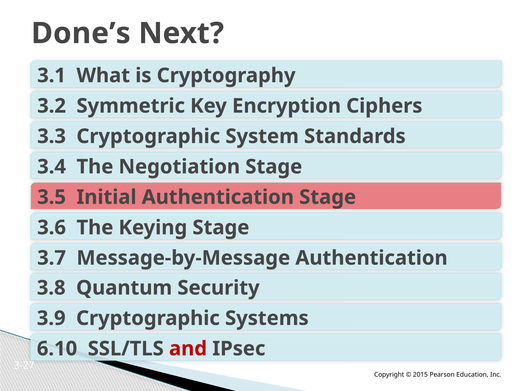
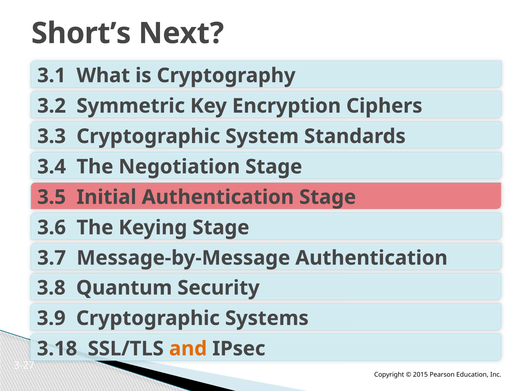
Done’s: Done’s -> Short’s
6.10: 6.10 -> 3.18
and colour: red -> orange
